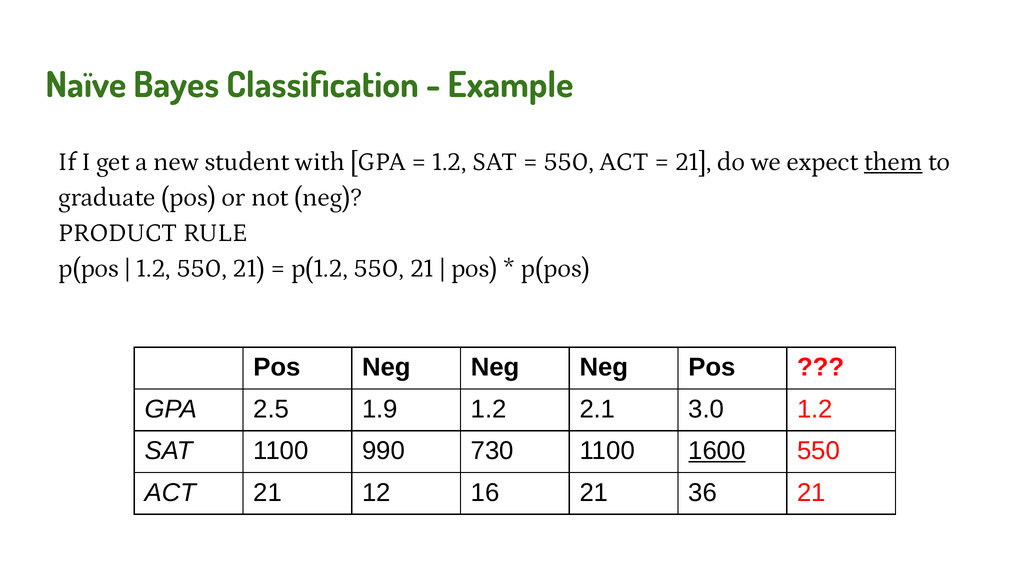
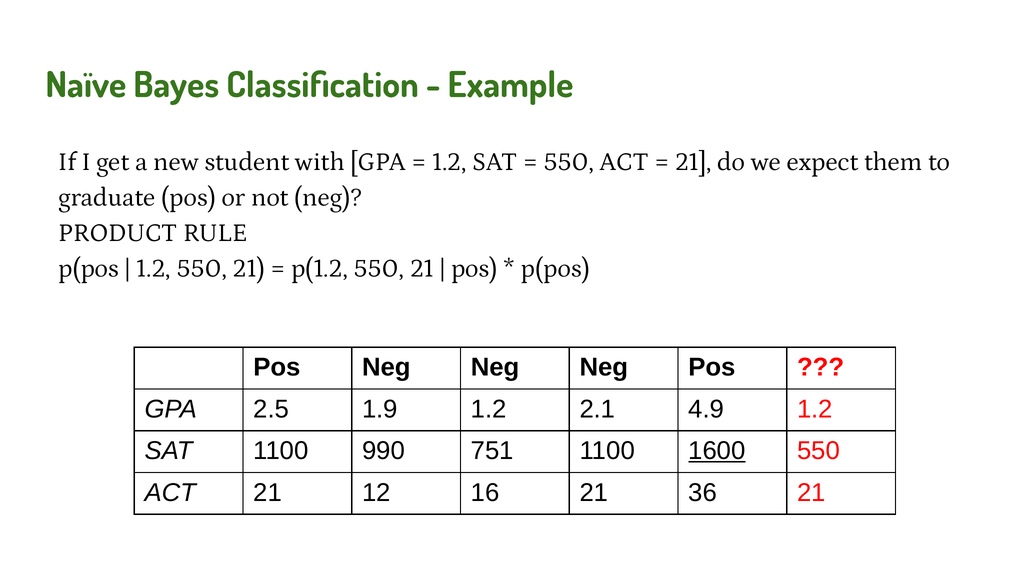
them underline: present -> none
3.0: 3.0 -> 4.9
730: 730 -> 751
